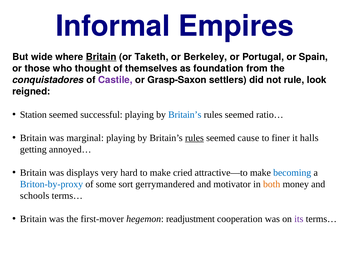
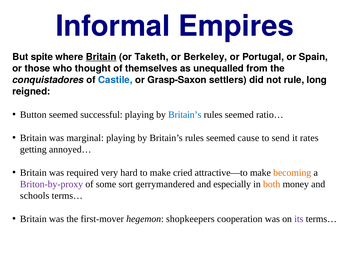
wide: wide -> spite
foundation: foundation -> unequalled
Castile colour: purple -> blue
look: look -> long
Station: Station -> Button
rules at (194, 138) underline: present -> none
finer: finer -> send
halls: halls -> rates
displays: displays -> required
becoming colour: blue -> orange
Briton-by-proxy colour: blue -> purple
motivator: motivator -> especially
readjustment: readjustment -> shopkeepers
